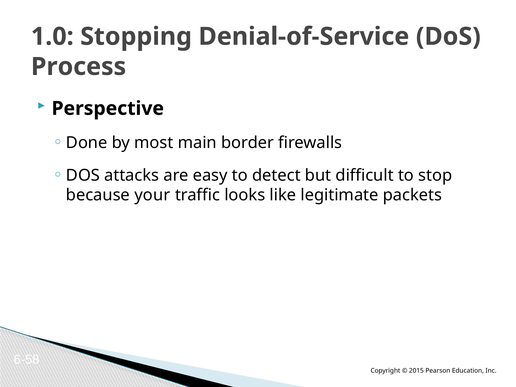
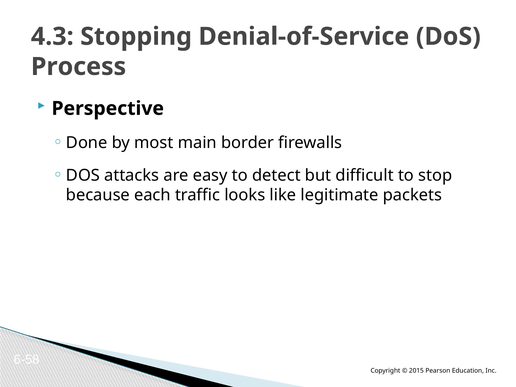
1.0: 1.0 -> 4.3
your: your -> each
